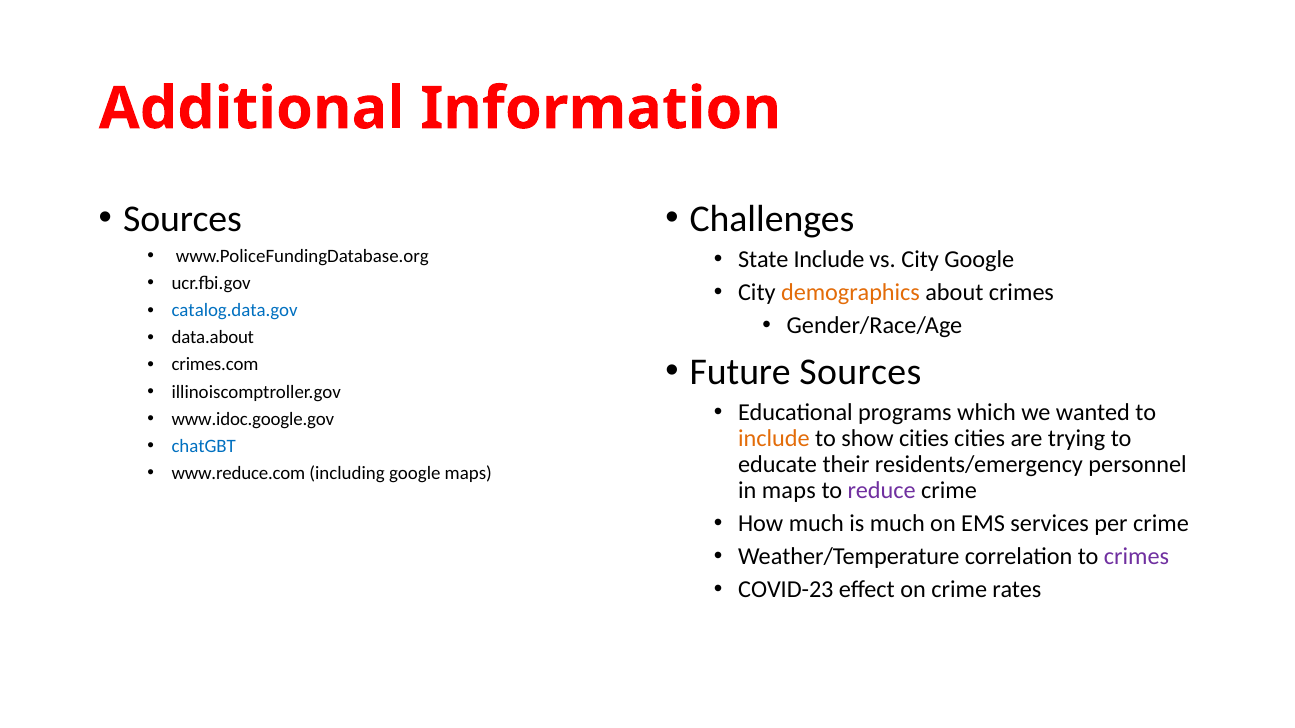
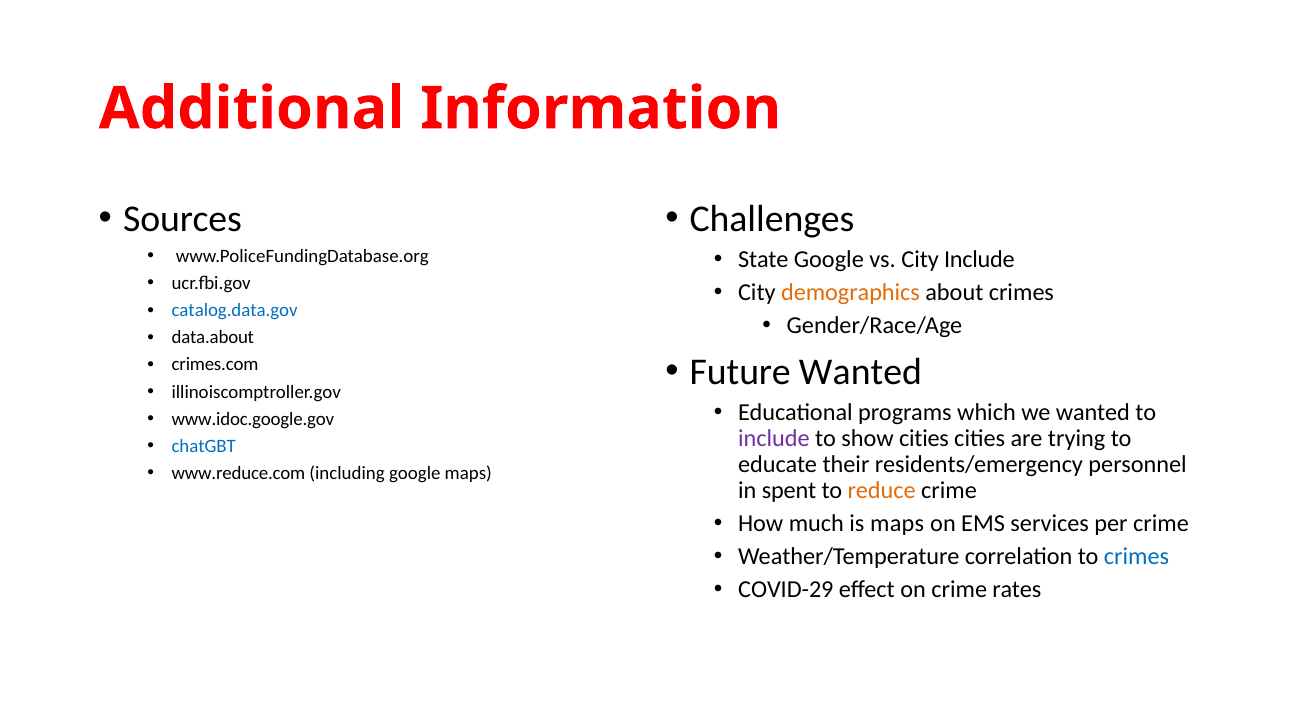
State Include: Include -> Google
City Google: Google -> Include
Future Sources: Sources -> Wanted
include at (774, 439) colour: orange -> purple
in maps: maps -> spent
reduce colour: purple -> orange
is much: much -> maps
crimes at (1137, 557) colour: purple -> blue
COVID-23: COVID-23 -> COVID-29
